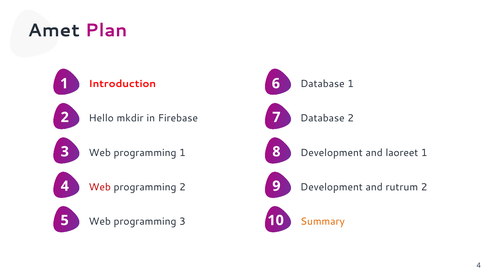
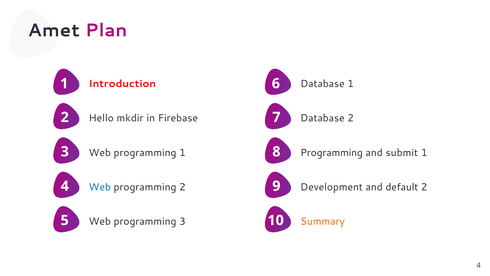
Development at (332, 152): Development -> Programming
laoreet: laoreet -> submit
Web at (100, 187) colour: red -> blue
rutrum: rutrum -> default
